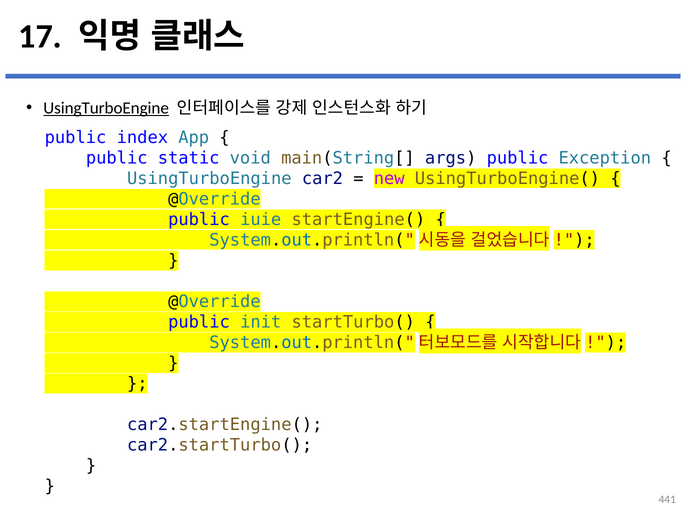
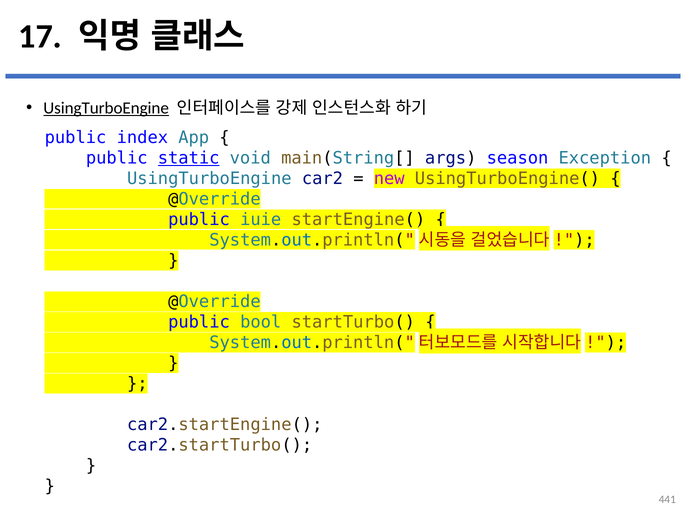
static underline: none -> present
args public: public -> season
init: init -> bool
